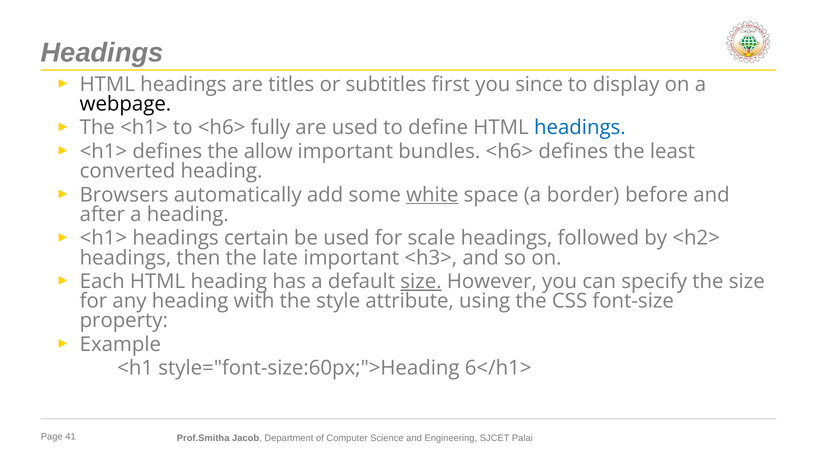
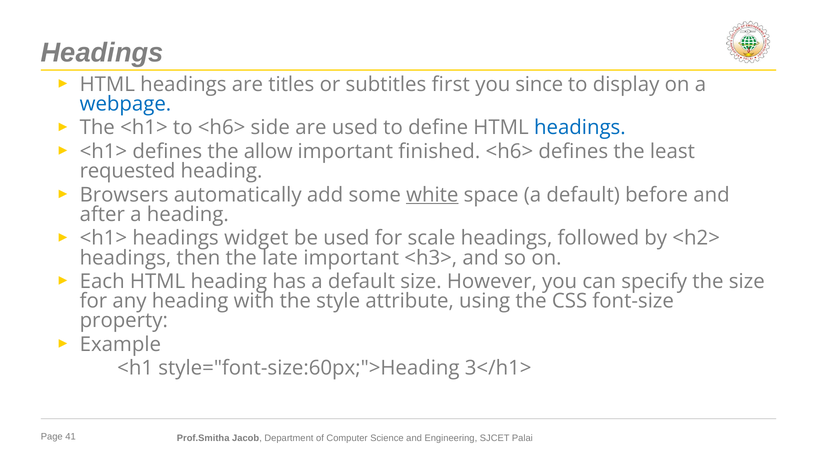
webpage colour: black -> blue
fully: fully -> side
bundles: bundles -> finished
converted: converted -> requested
space a border: border -> default
certain: certain -> widget
size at (421, 281) underline: present -> none
6</h1>: 6</h1> -> 3</h1>
